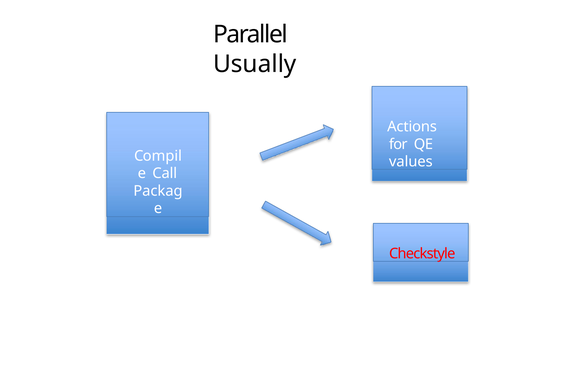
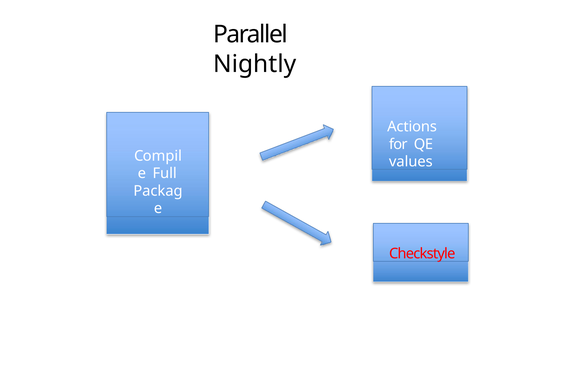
Usually: Usually -> Nightly
Call: Call -> Full
